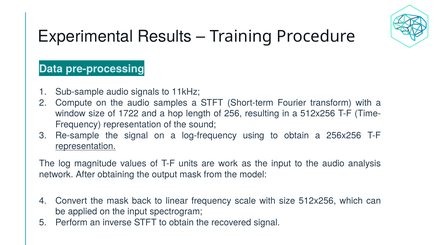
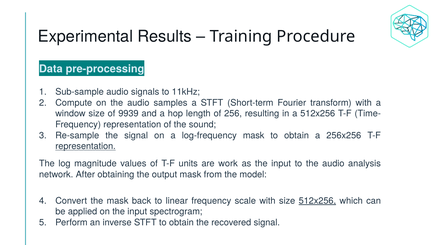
1722: 1722 -> 9939
log-frequency using: using -> mask
512x256 at (317, 200) underline: none -> present
